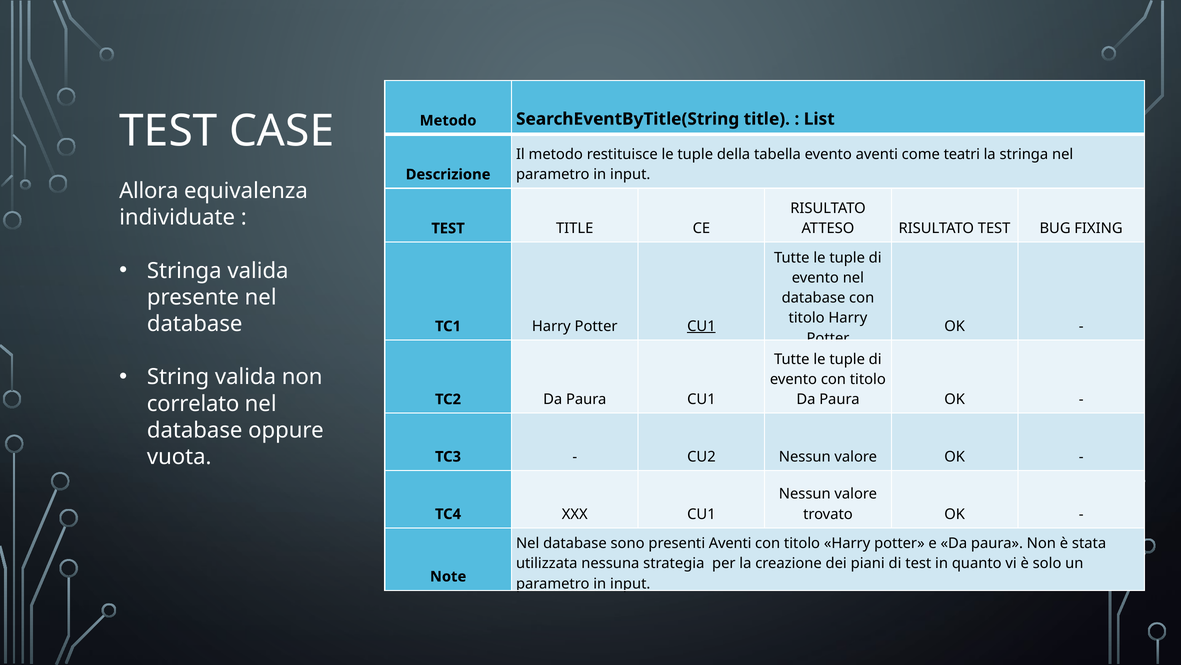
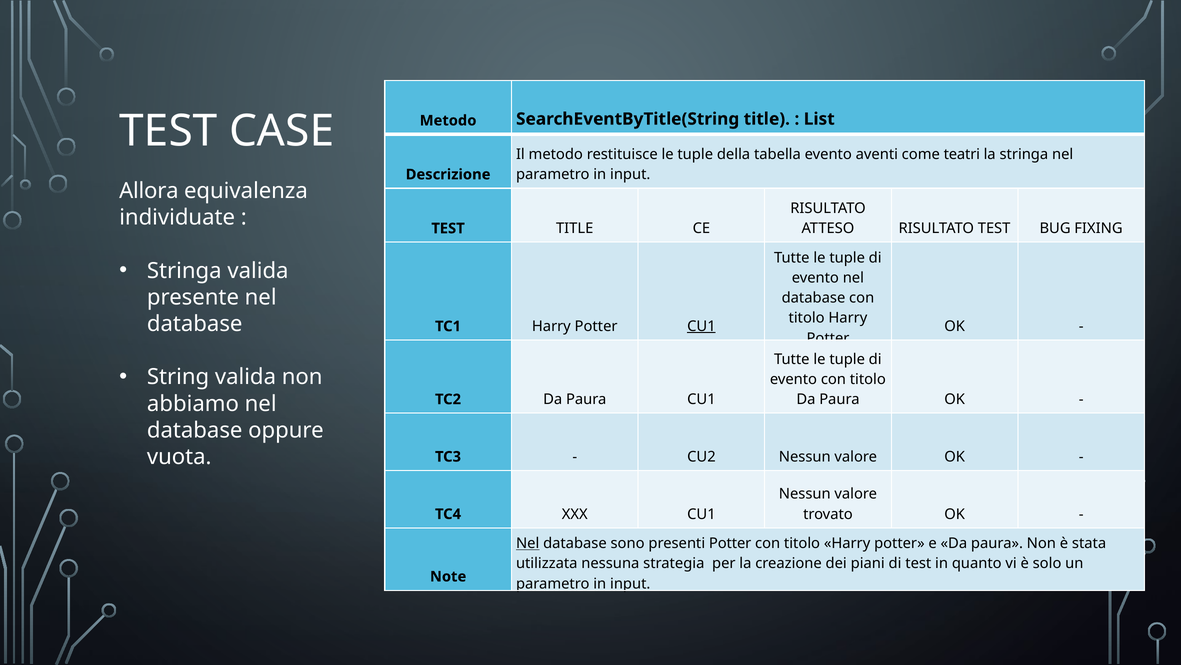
correlato: correlato -> abbiamo
Nel at (528, 543) underline: none -> present
presenti Aventi: Aventi -> Potter
